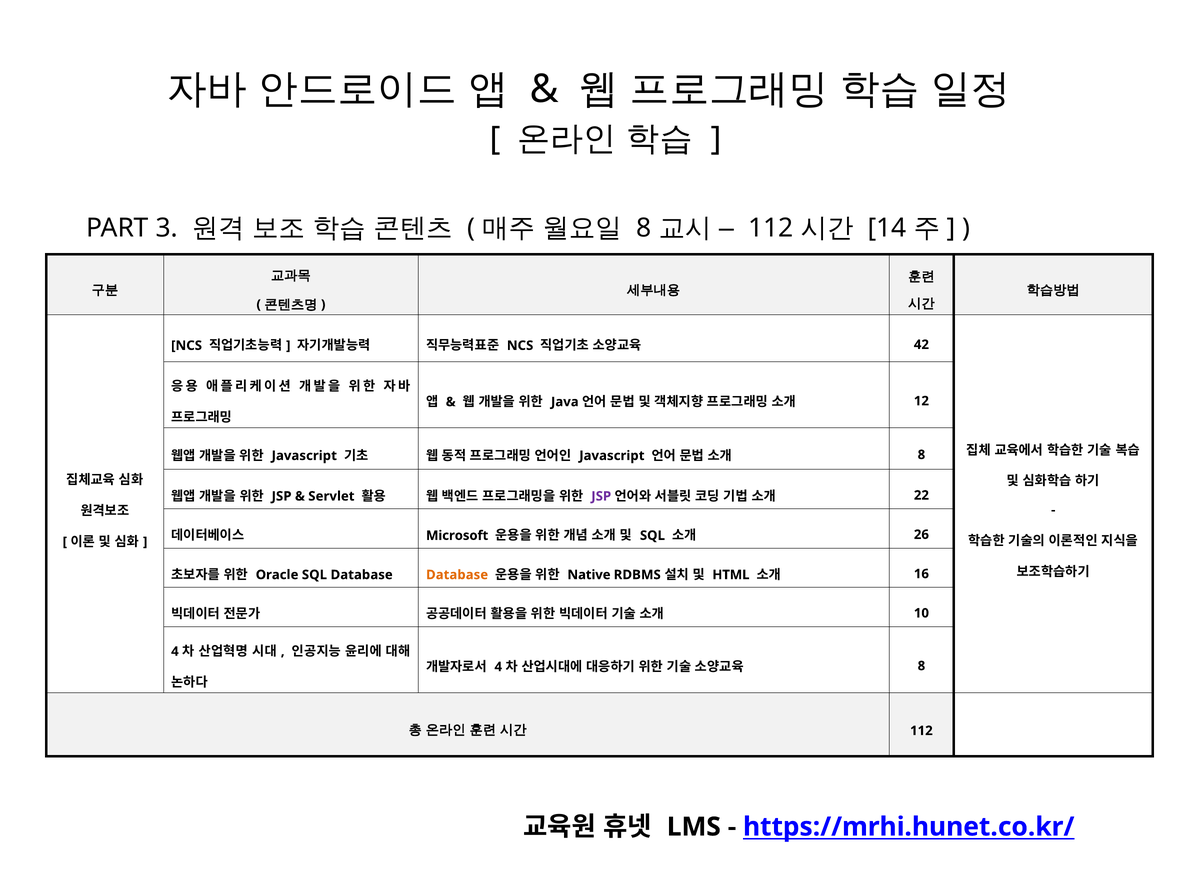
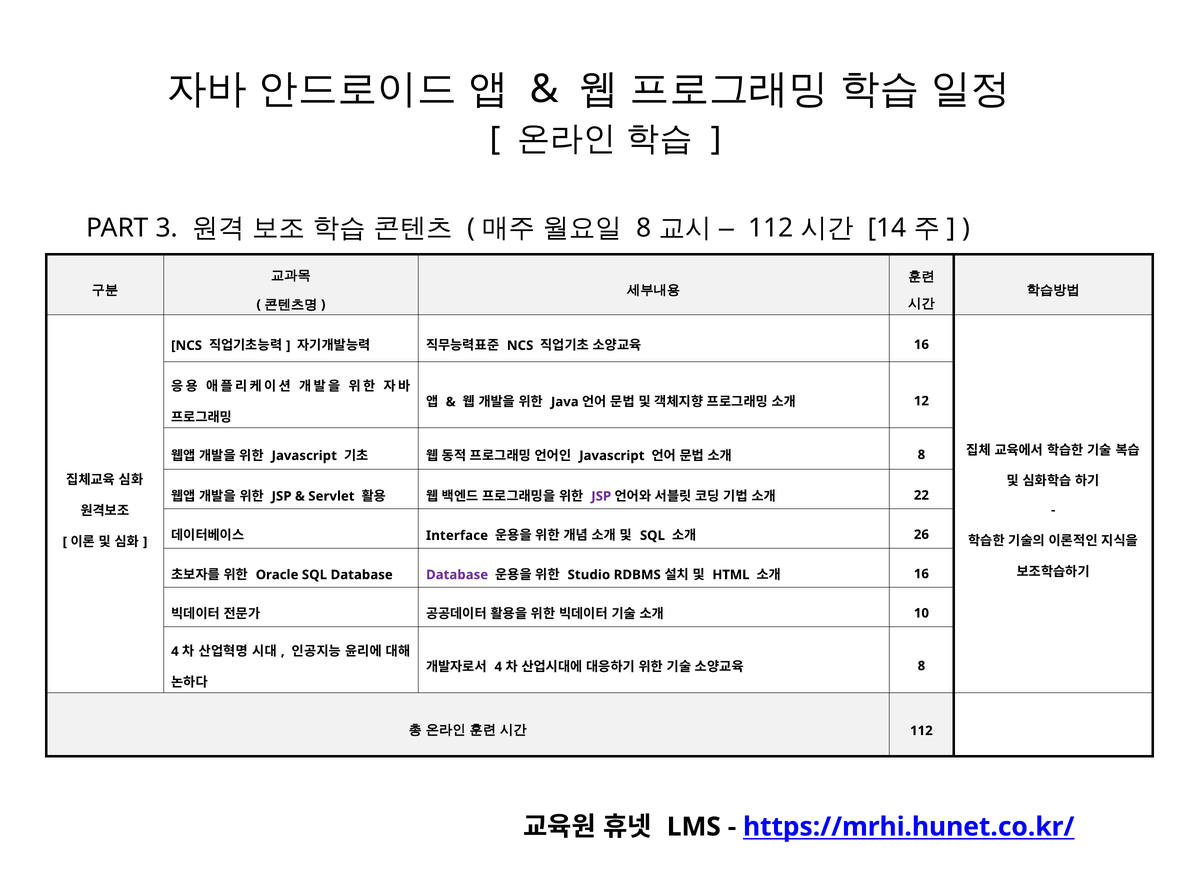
42 at (921, 345): 42 -> 16
Microsoft: Microsoft -> Interface
Database at (457, 575) colour: orange -> purple
Native: Native -> Studio
